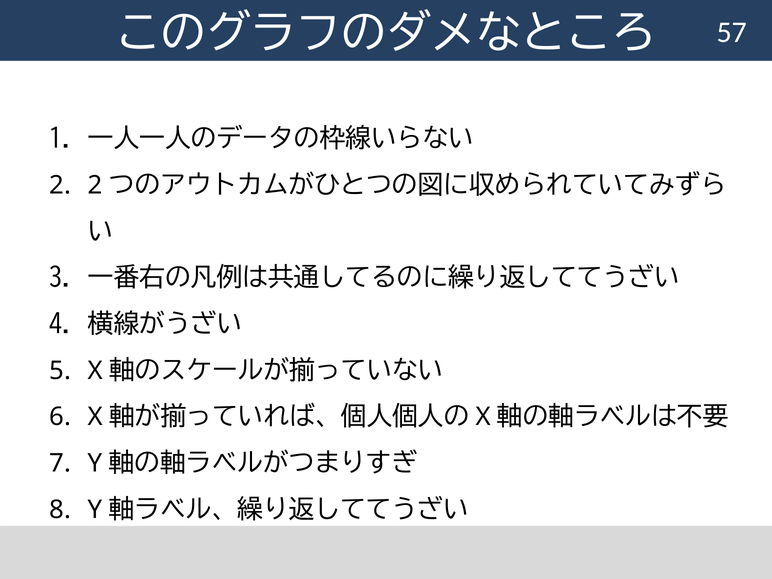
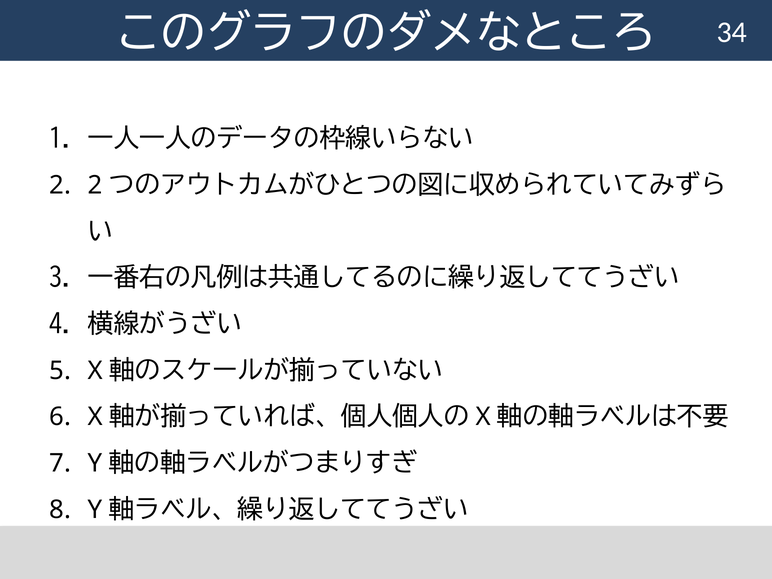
57: 57 -> 34
